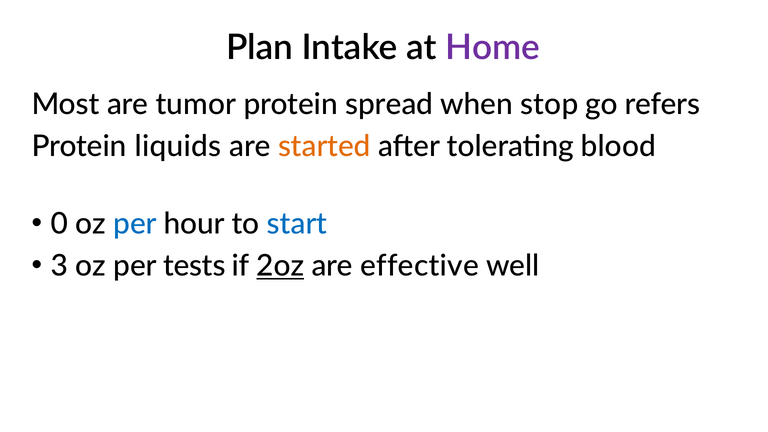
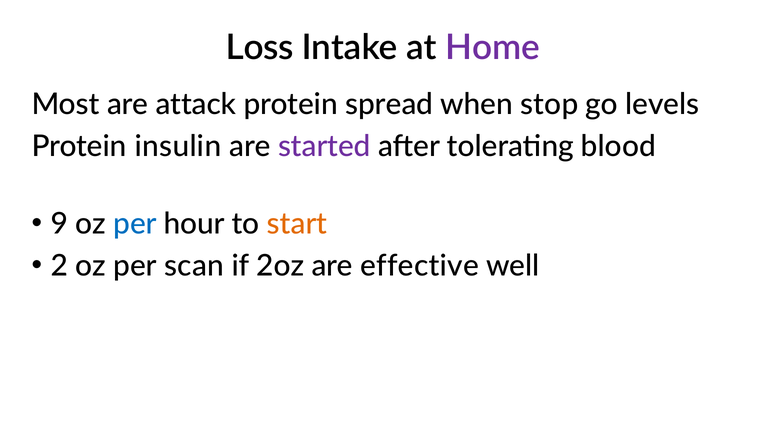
Plan: Plan -> Loss
tumor: tumor -> attack
refers: refers -> levels
liquids: liquids -> insulin
started colour: orange -> purple
0: 0 -> 9
start colour: blue -> orange
3: 3 -> 2
tests: tests -> scan
2oz underline: present -> none
